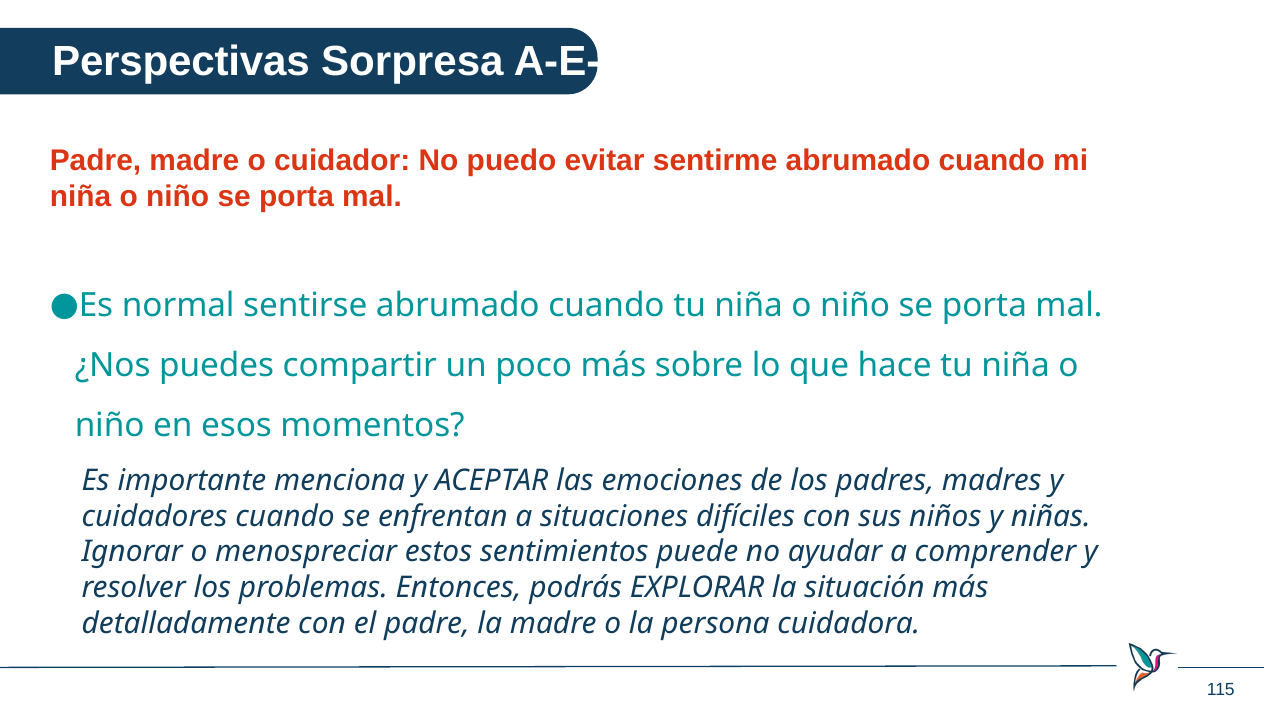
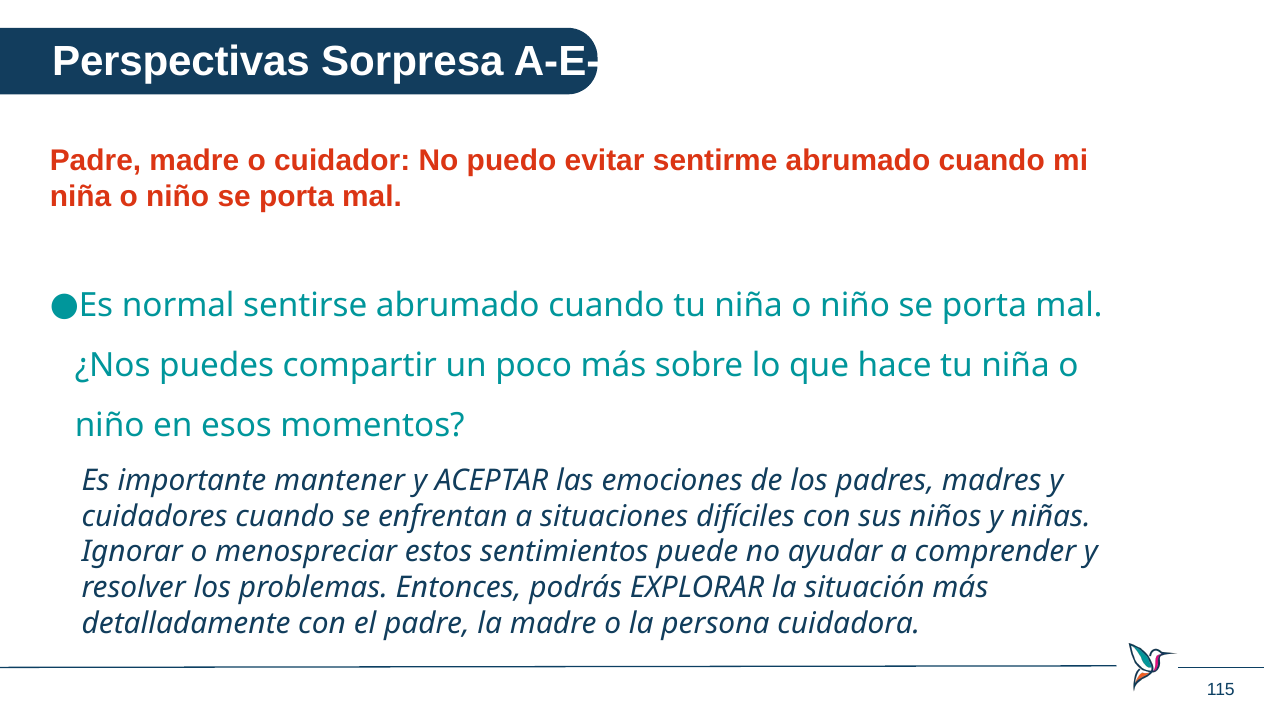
menciona: menciona -> mantener
